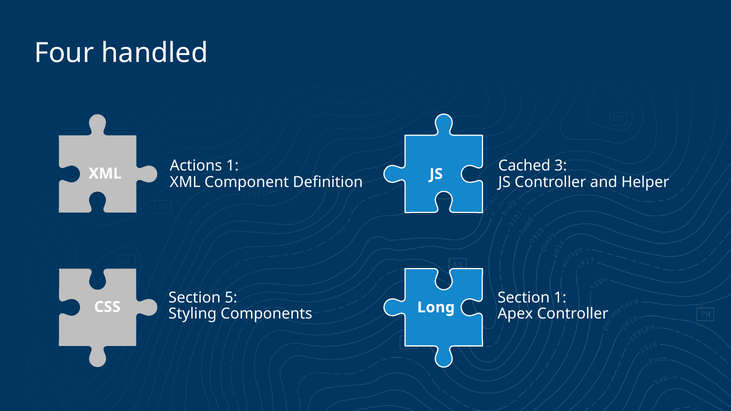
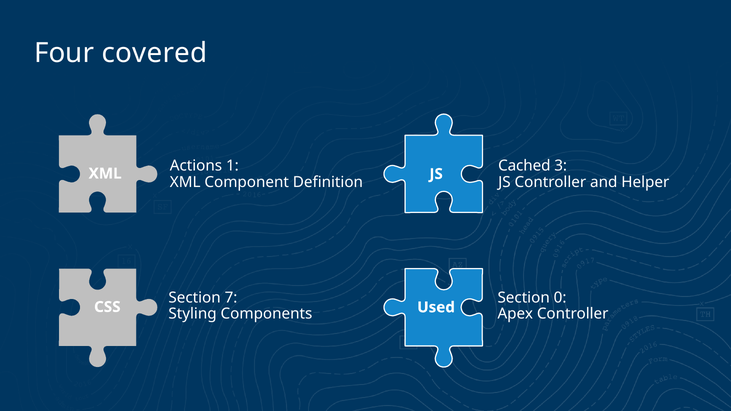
handled: handled -> covered
5: 5 -> 7
Section 1: 1 -> 0
Long: Long -> Used
